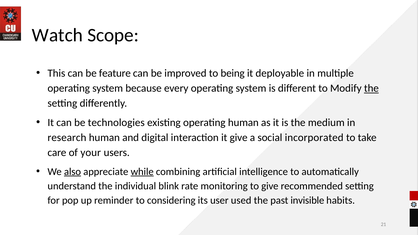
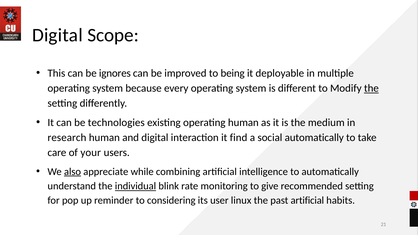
Watch at (57, 35): Watch -> Digital
feature: feature -> ignores
it give: give -> find
social incorporated: incorporated -> automatically
while underline: present -> none
individual underline: none -> present
used: used -> linux
past invisible: invisible -> artificial
